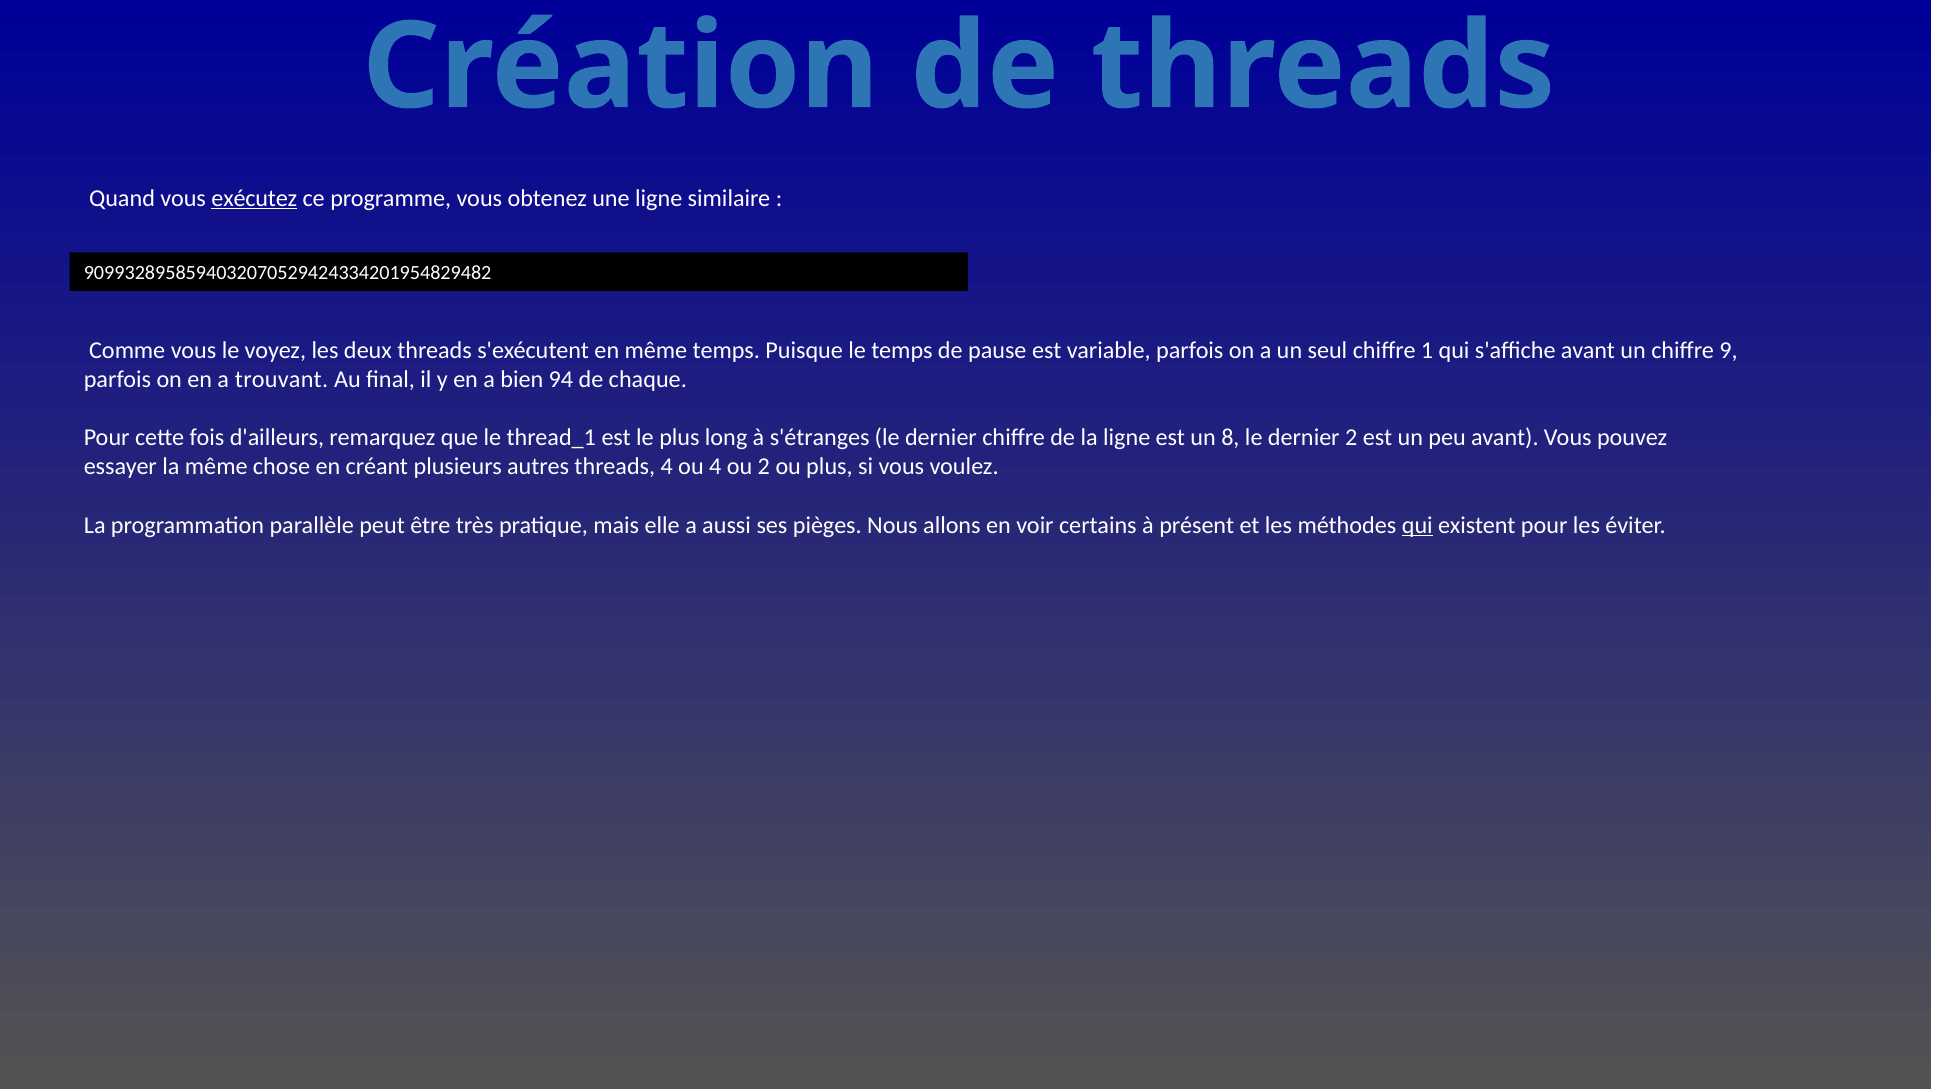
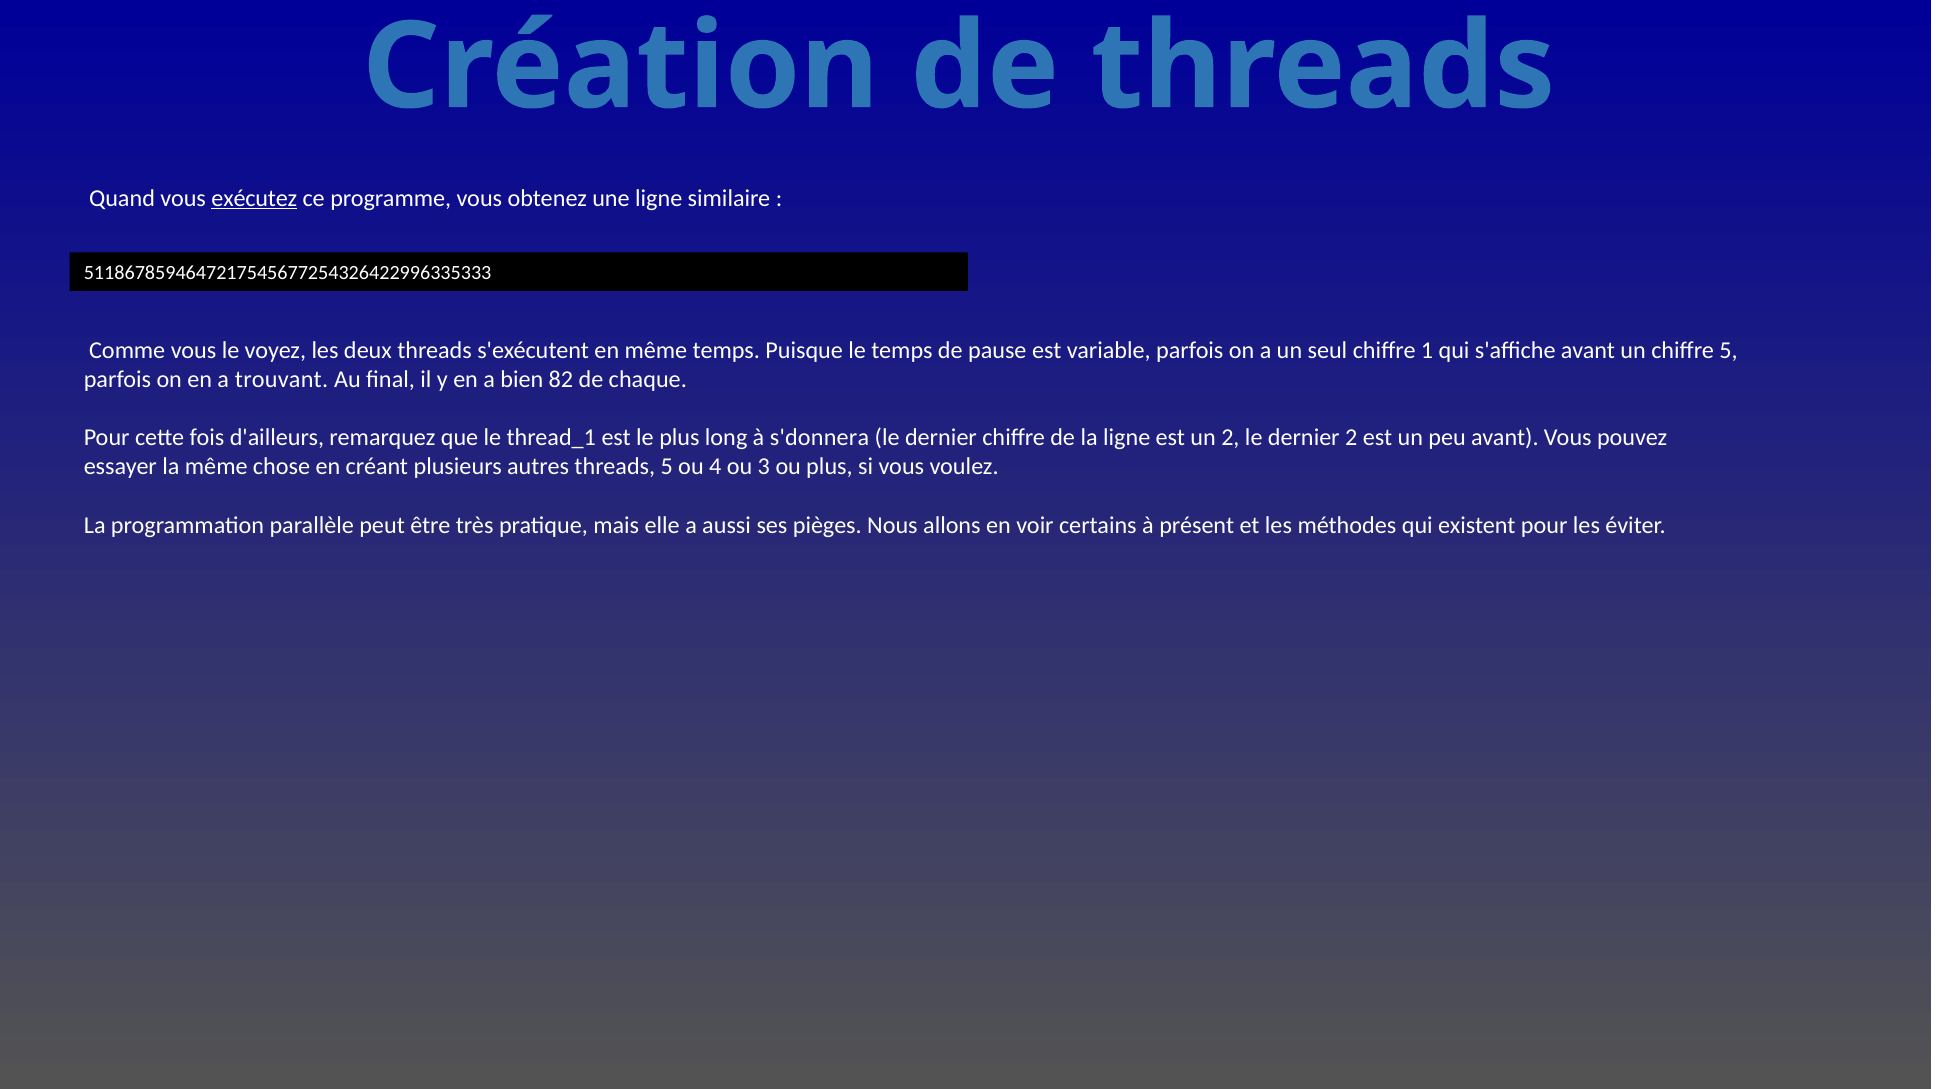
9099328958594032070529424334201954829482: 9099328958594032070529424334201954829482 -> 5118678594647217545677254326422996335333
chiffre 9: 9 -> 5
94: 94 -> 82
s'étranges: s'étranges -> s'donnera
un 8: 8 -> 2
threads 4: 4 -> 5
ou 2: 2 -> 3
qui at (1417, 525) underline: present -> none
